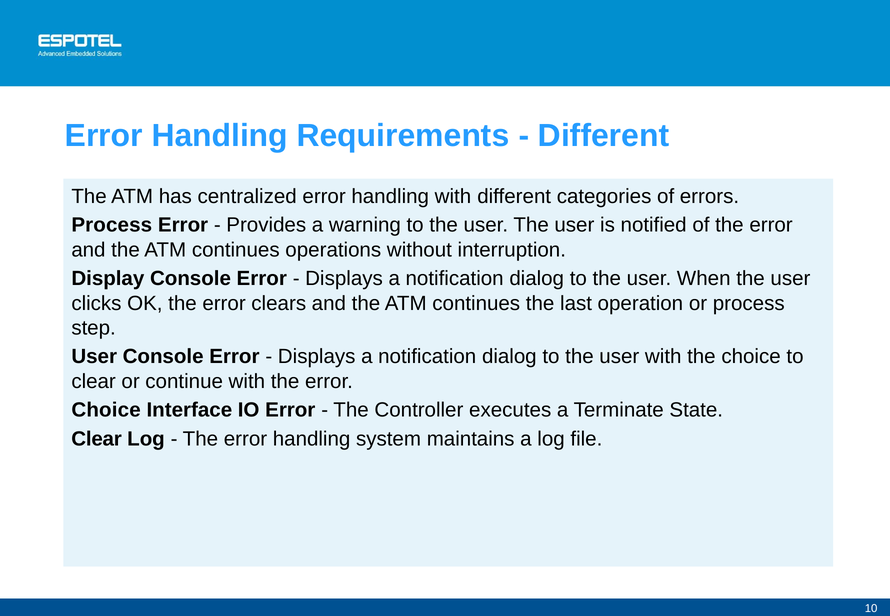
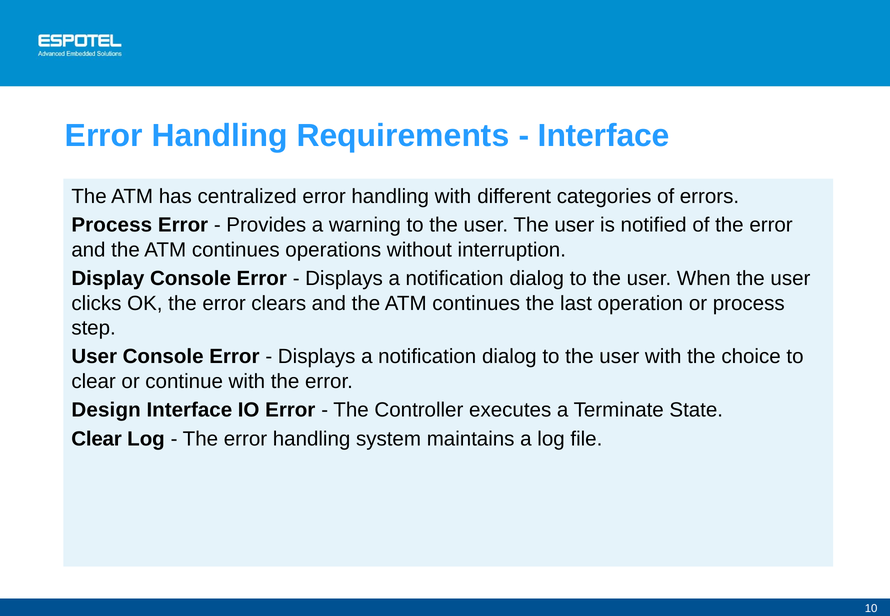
Different at (604, 136): Different -> Interface
Choice at (106, 410): Choice -> Design
